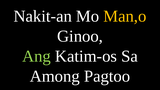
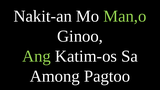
Man,o colour: yellow -> light green
